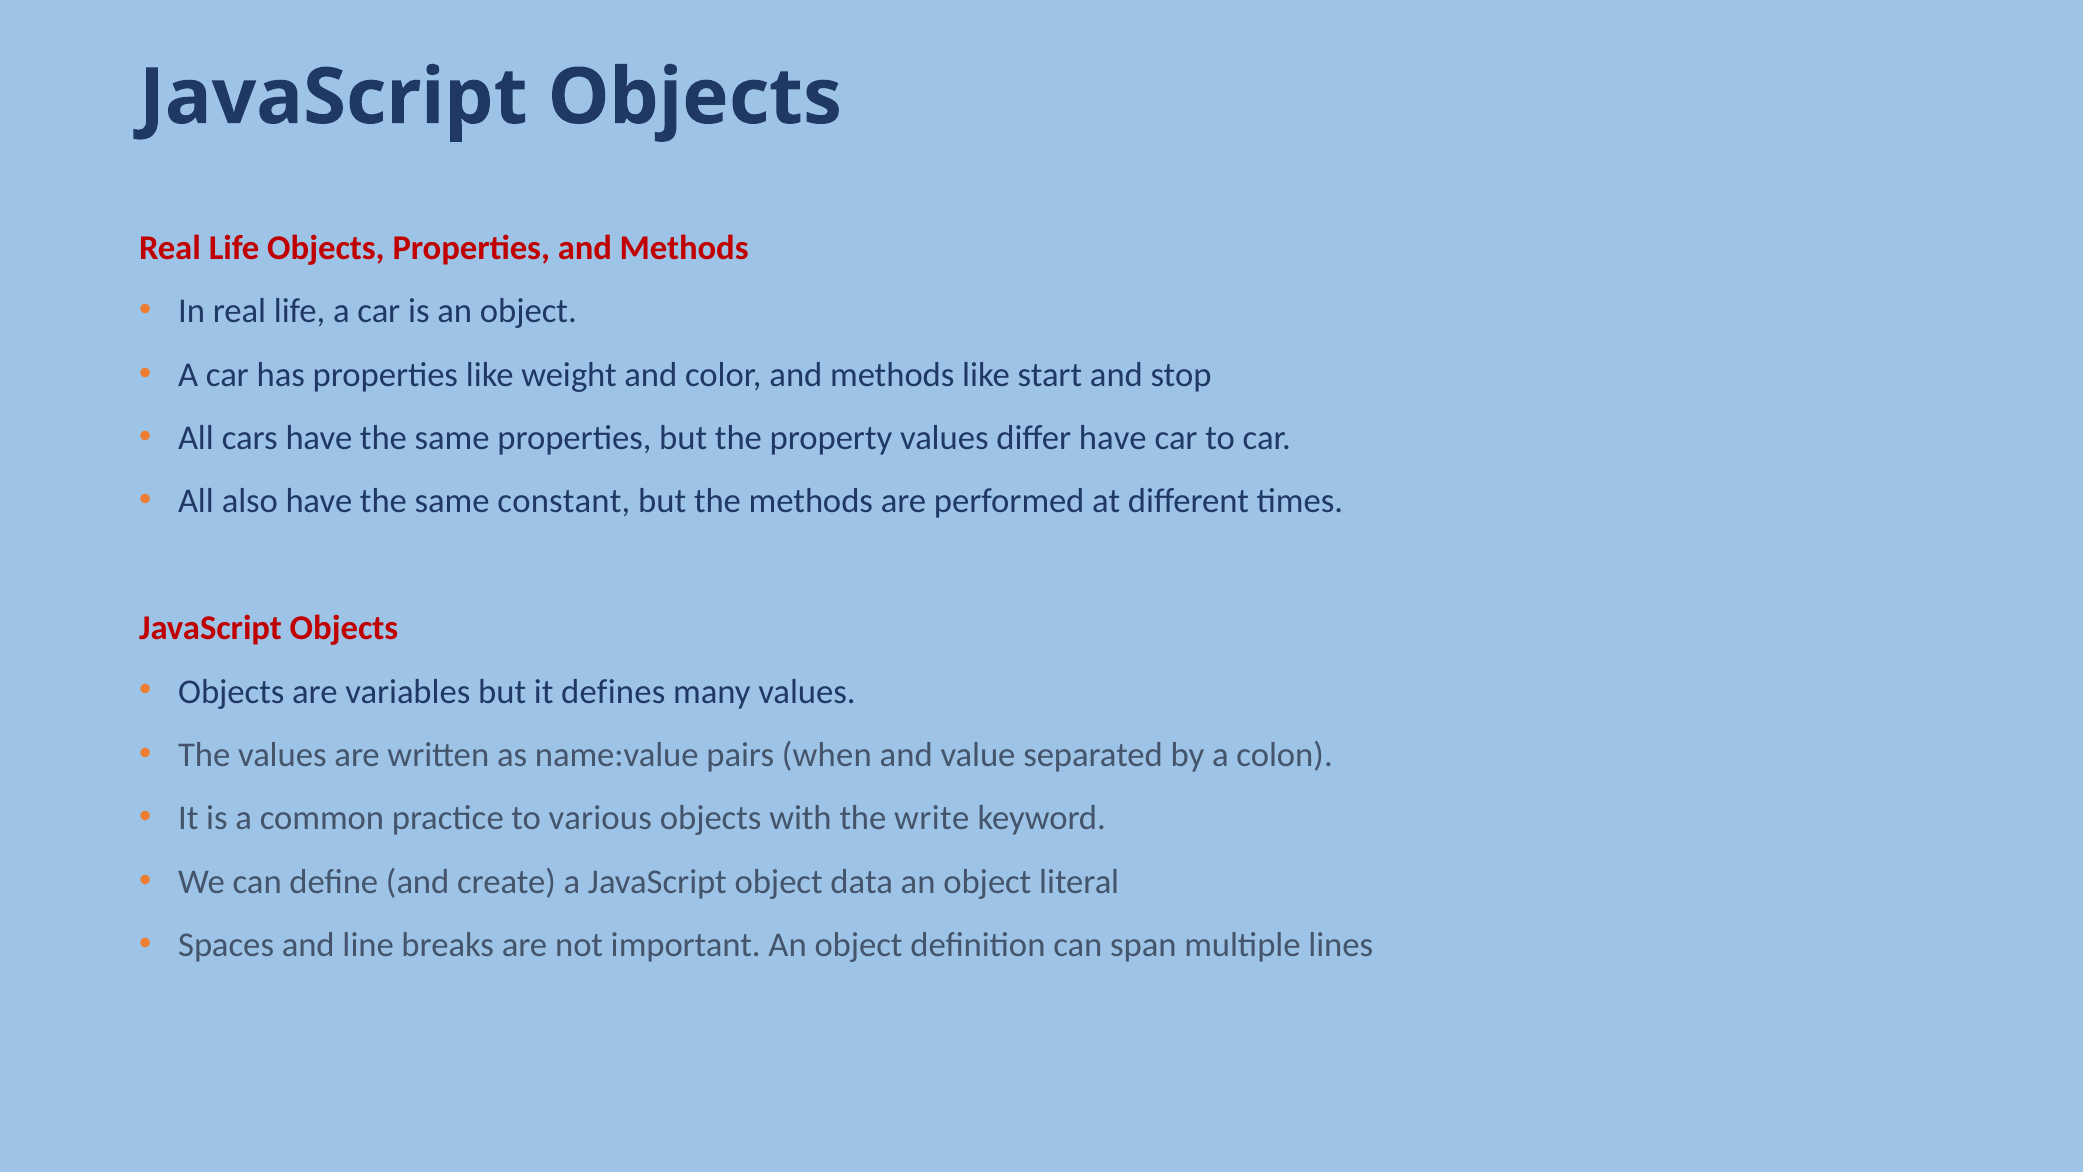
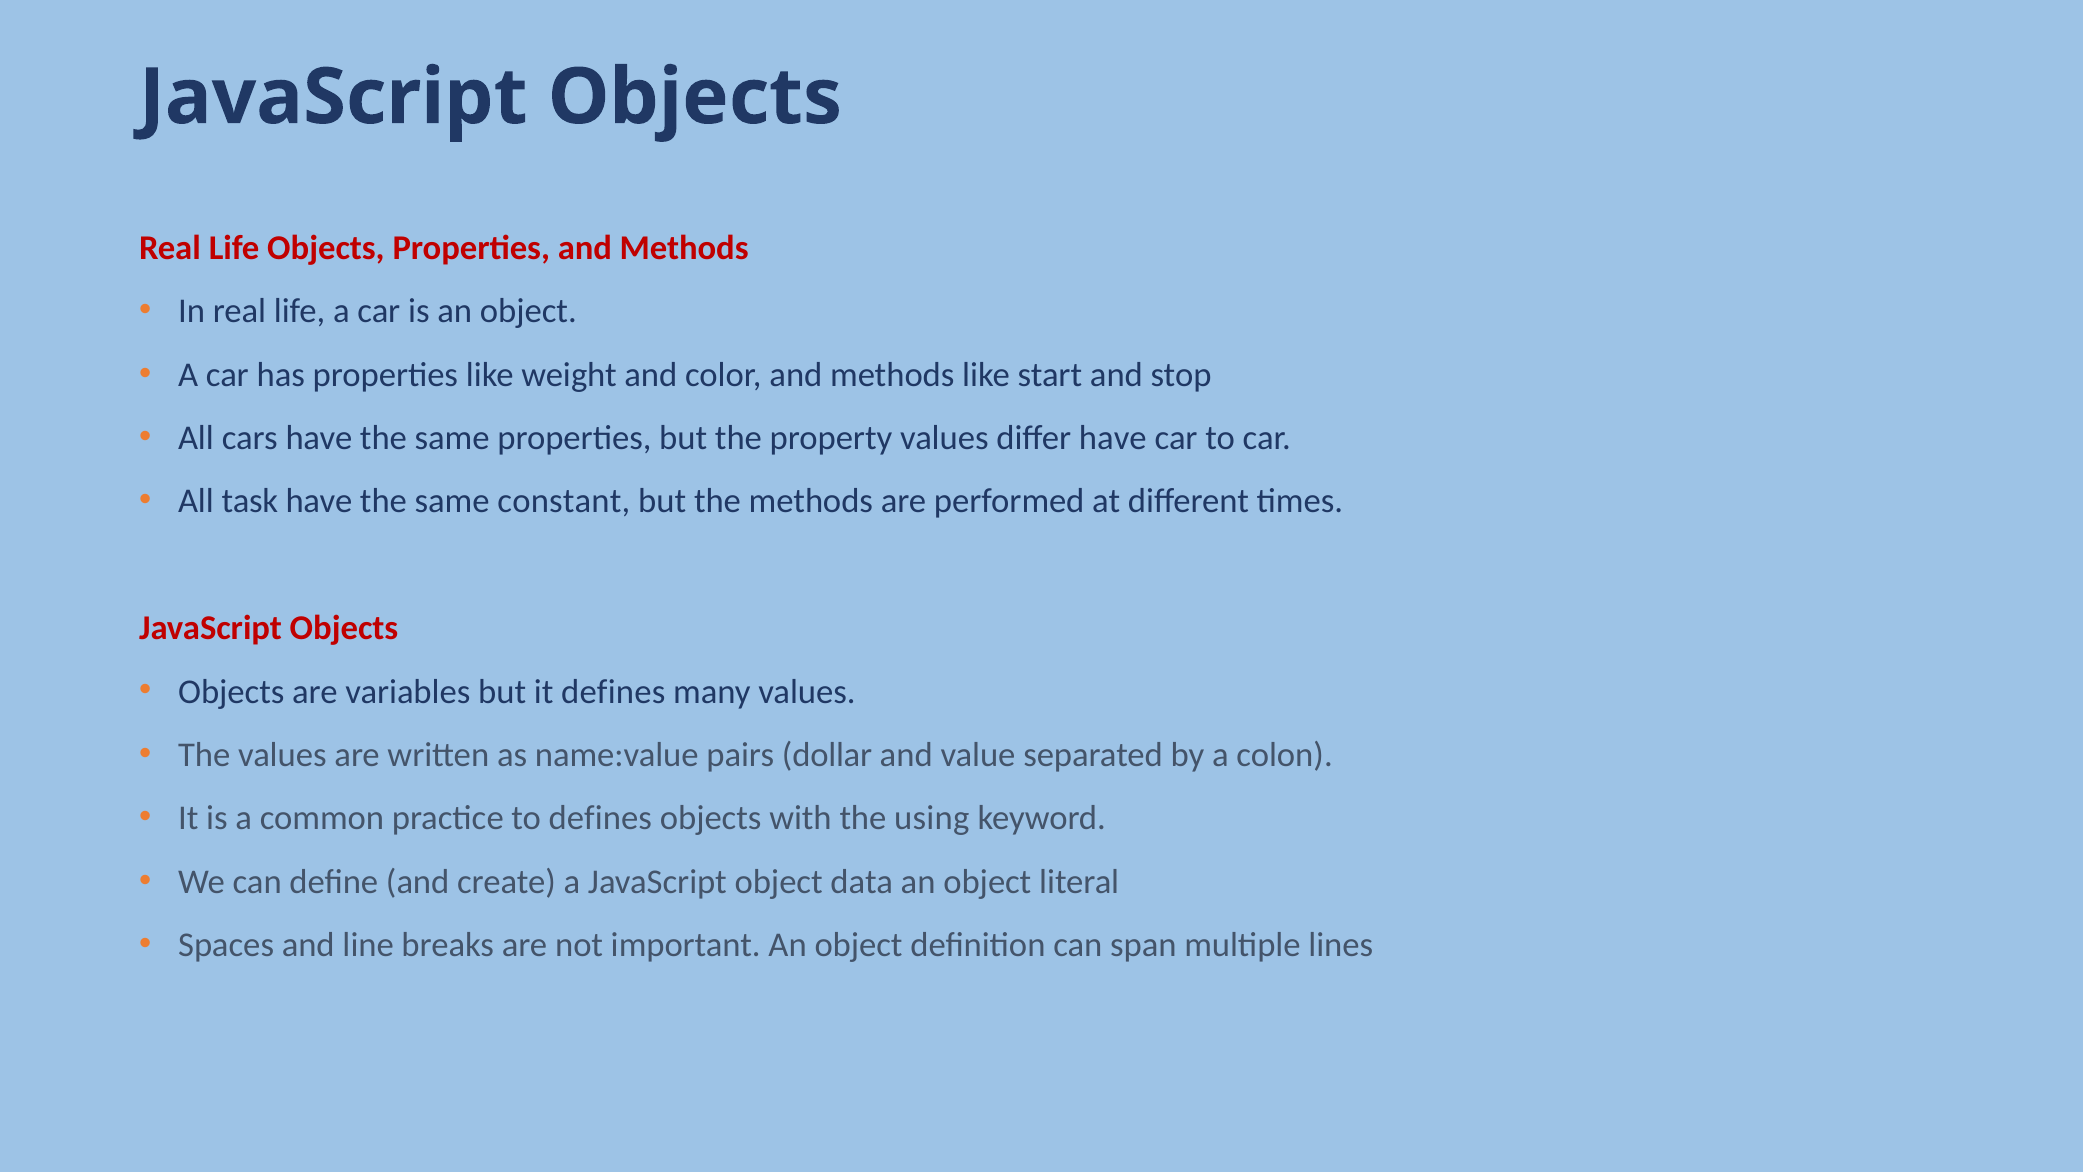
also: also -> task
when: when -> dollar
to various: various -> defines
write: write -> using
